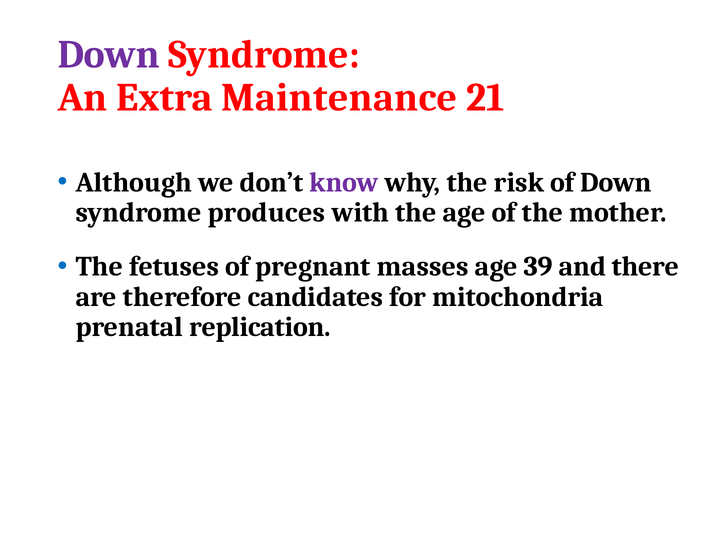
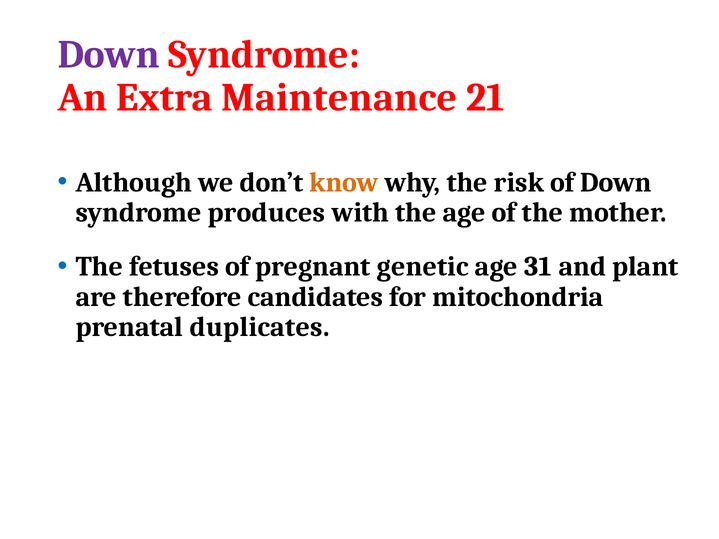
know colour: purple -> orange
masses: masses -> genetic
39: 39 -> 31
there: there -> plant
replication: replication -> duplicates
